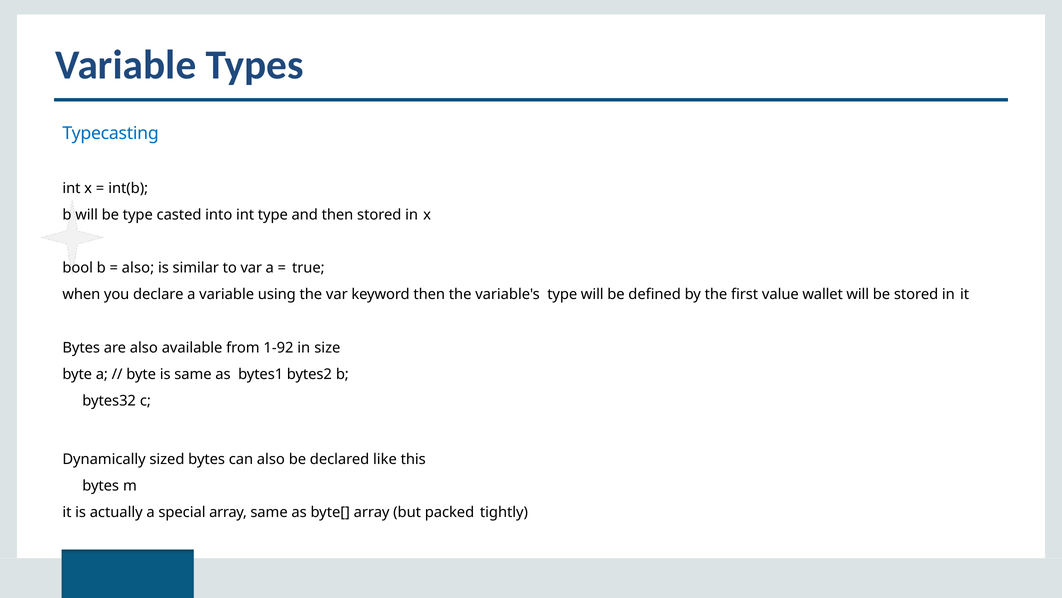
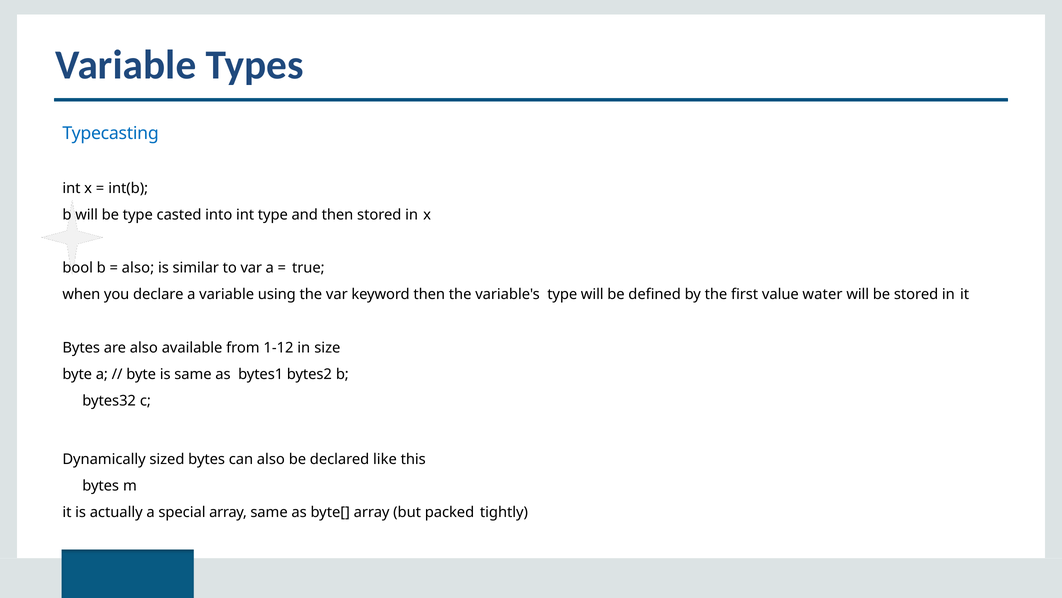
wallet: wallet -> water
1-92: 1-92 -> 1-12
